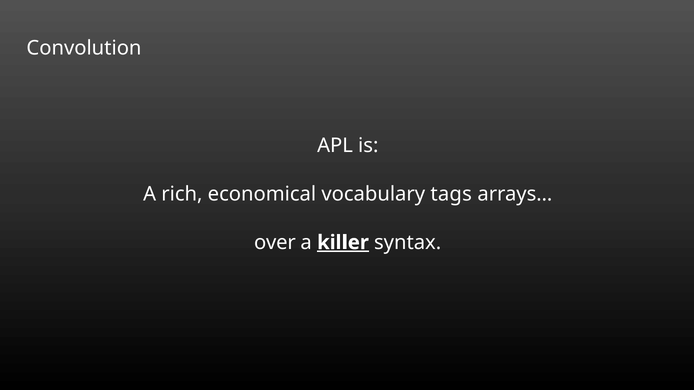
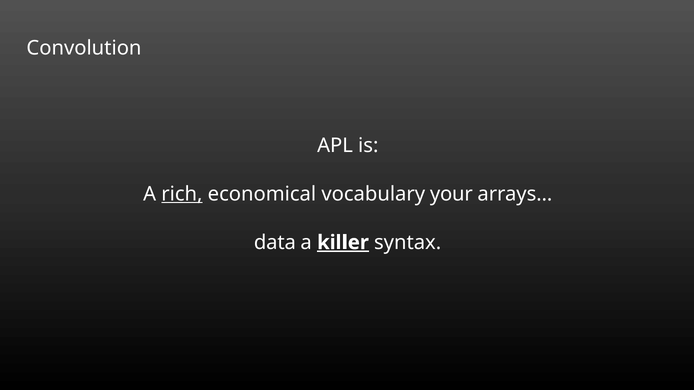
rich underline: none -> present
tags: tags -> your
over: over -> data
